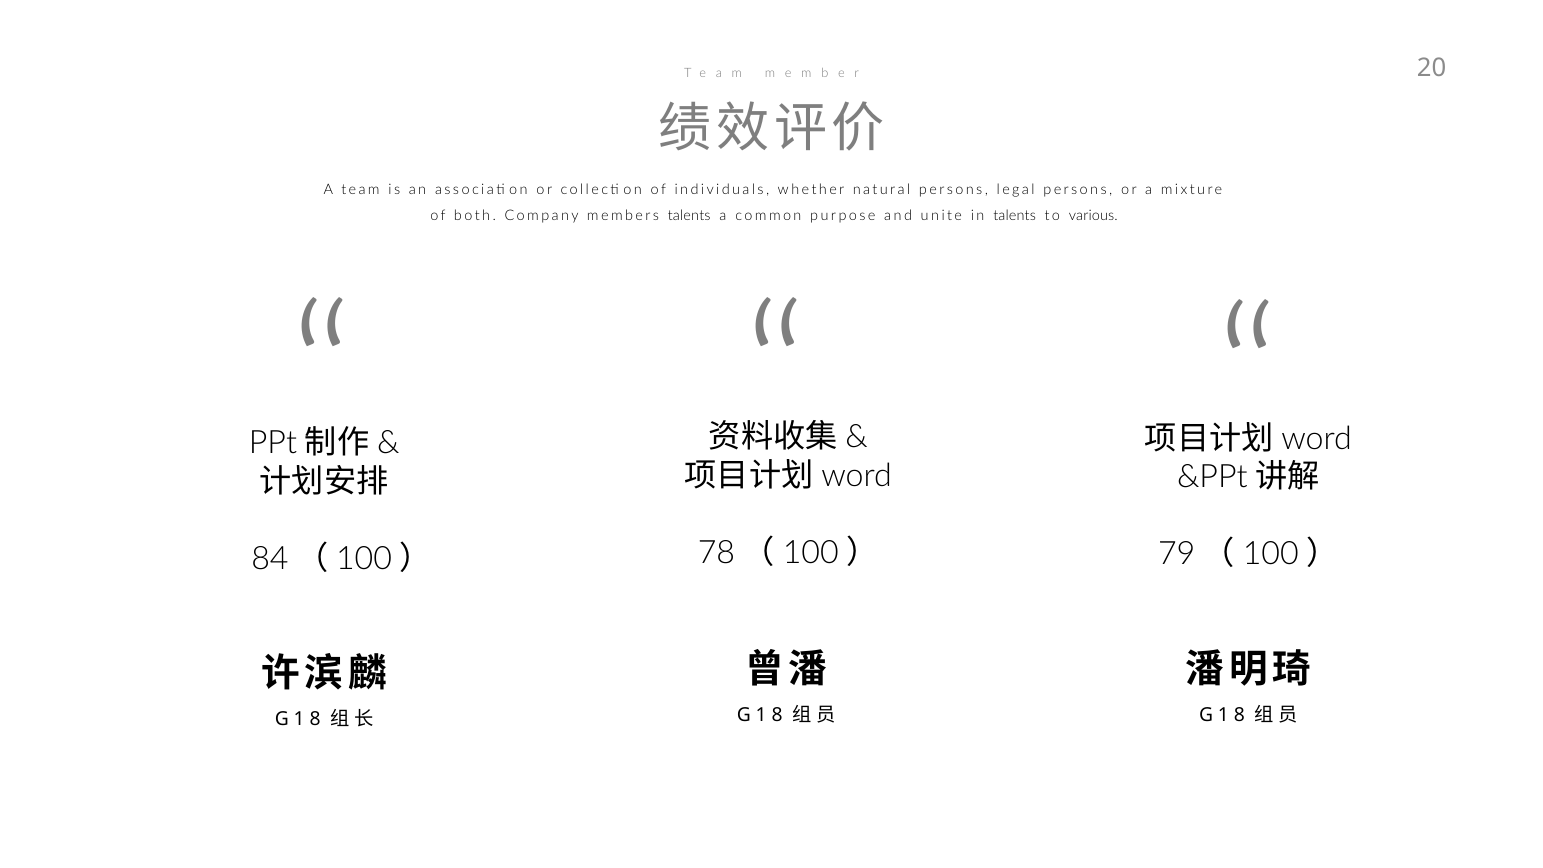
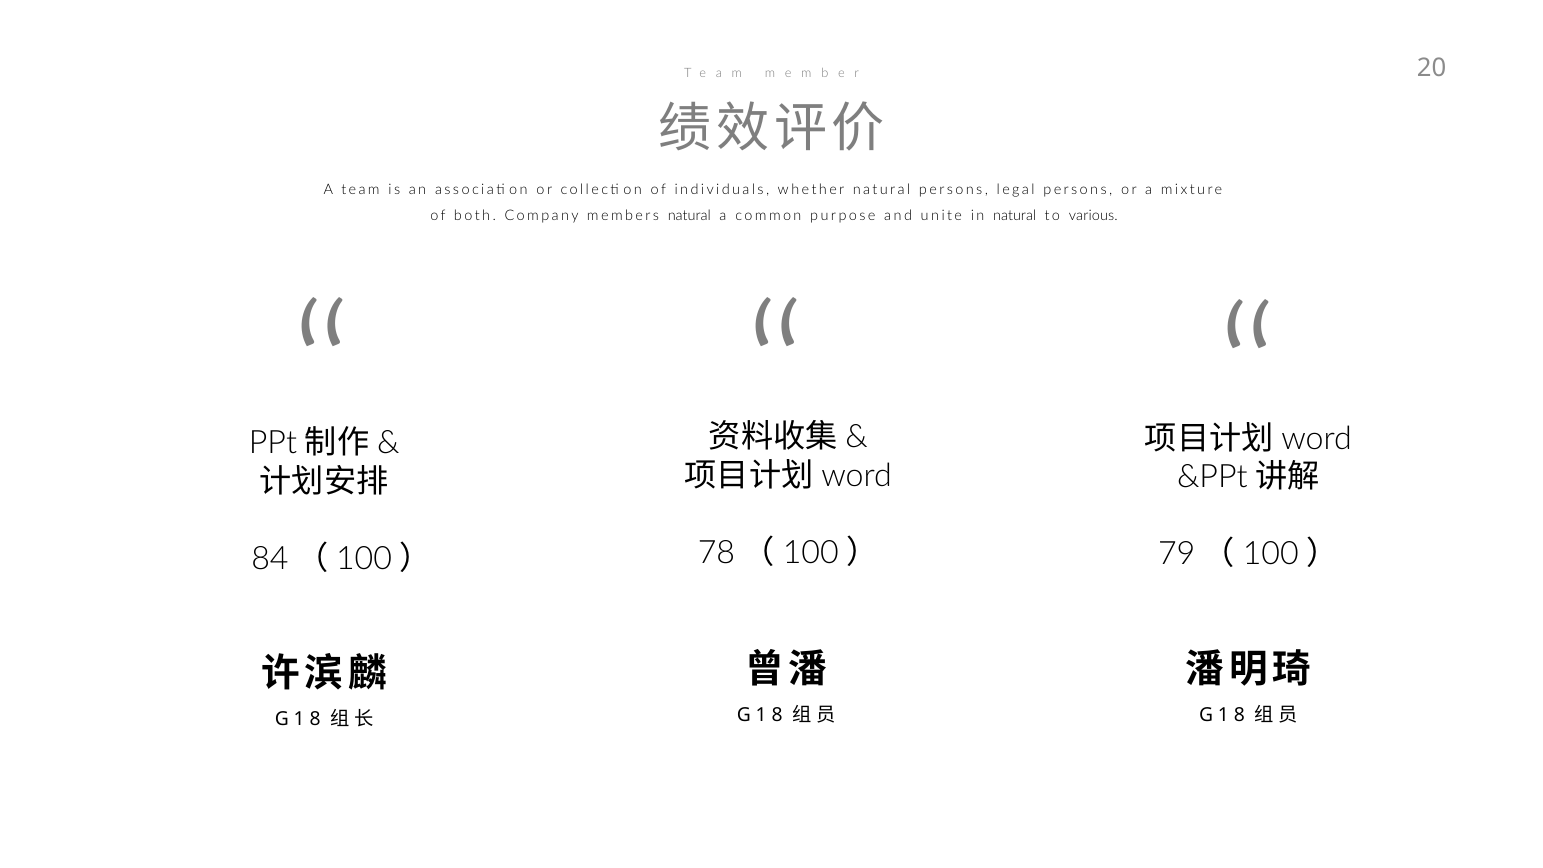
members talents: talents -> natural
in talents: talents -> natural
